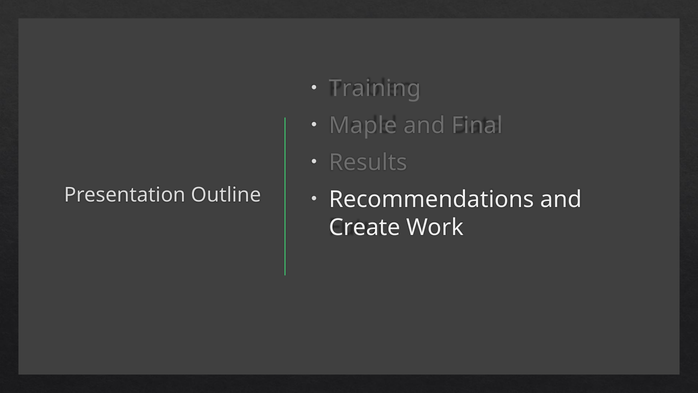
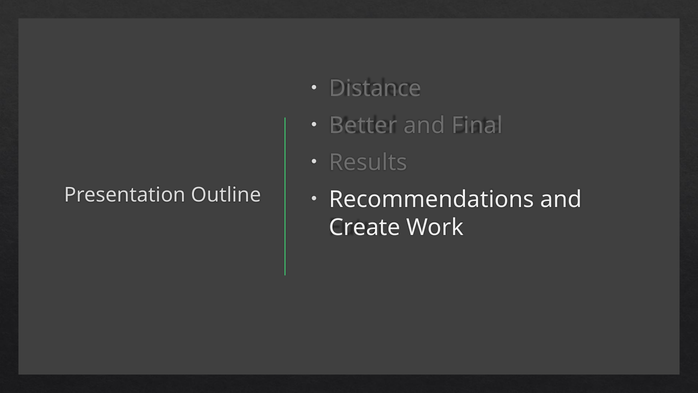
Training: Training -> Distance
Maple: Maple -> Better
